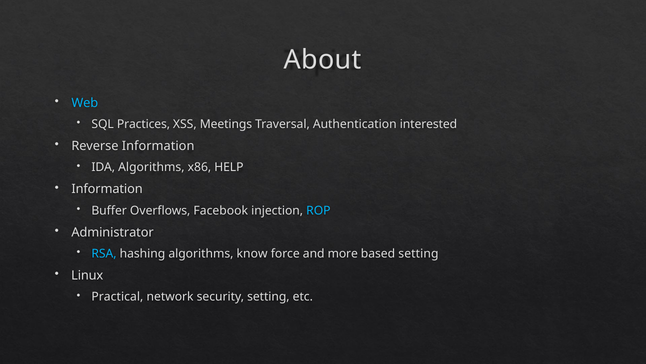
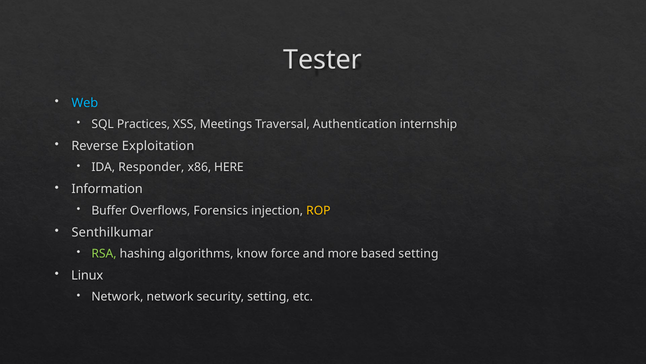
About: About -> Tester
interested: interested -> internship
Reverse Information: Information -> Exploitation
IDA Algorithms: Algorithms -> Responder
HELP: HELP -> HERE
Facebook: Facebook -> Forensics
ROP colour: light blue -> yellow
Administrator: Administrator -> Senthilkumar
RSA colour: light blue -> light green
Practical at (117, 296): Practical -> Network
